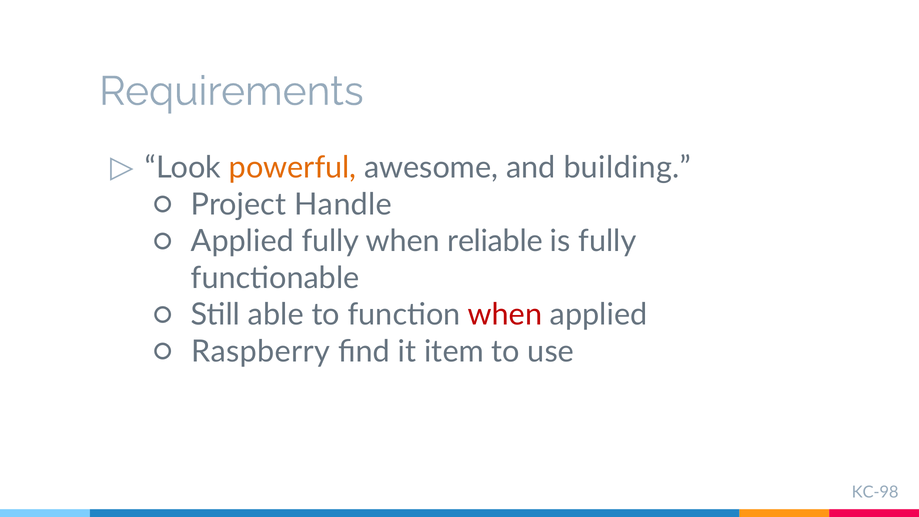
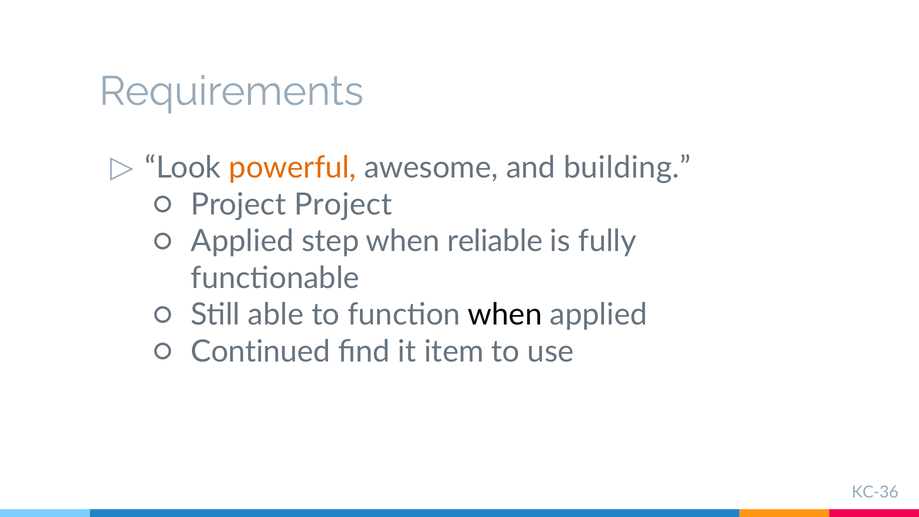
Project Handle: Handle -> Project
Applied fully: fully -> step
when at (505, 315) colour: red -> black
Raspberry: Raspberry -> Continued
KC-98: KC-98 -> KC-36
